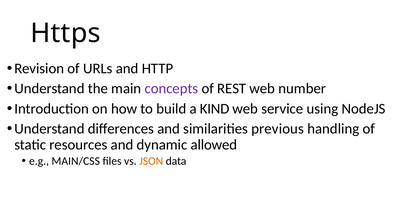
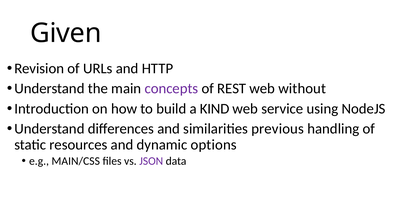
Https: Https -> Given
number: number -> without
allowed: allowed -> options
JSON colour: orange -> purple
